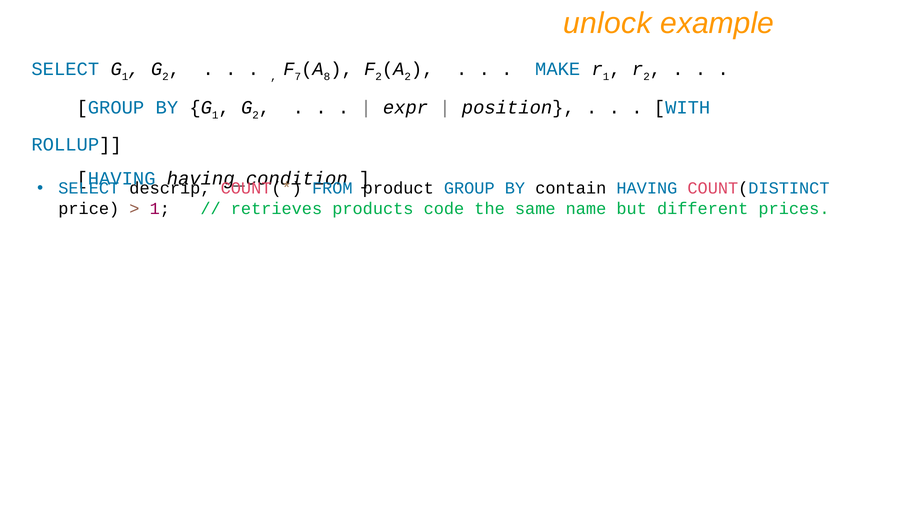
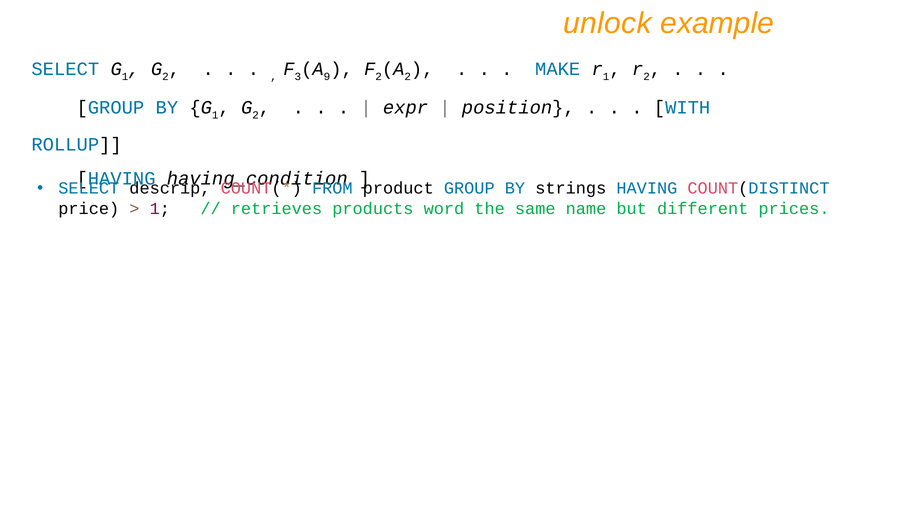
7: 7 -> 3
8: 8 -> 9
contain: contain -> strings
code: code -> word
